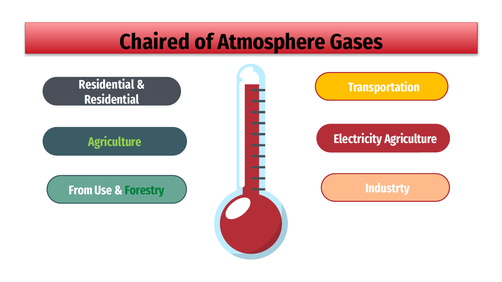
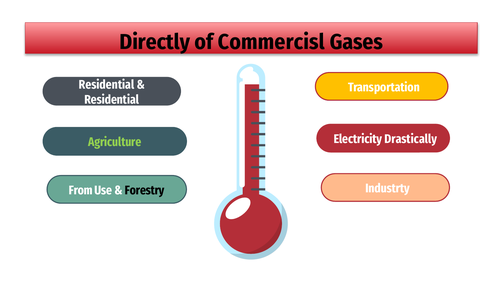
Chaired: Chaired -> Directly
Atmosphere: Atmosphere -> Commercisl
Electricity Agriculture: Agriculture -> Drastically
Forestry colour: green -> black
